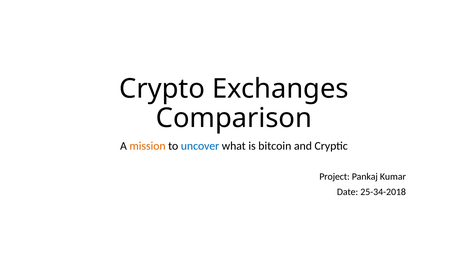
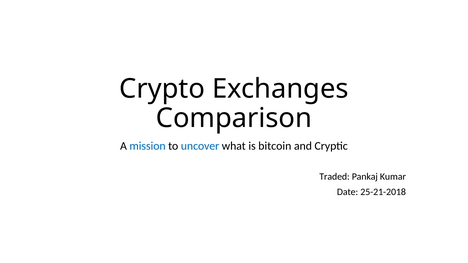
mission colour: orange -> blue
Project: Project -> Traded
25-34-2018: 25-34-2018 -> 25-21-2018
